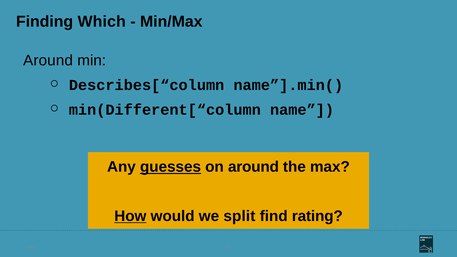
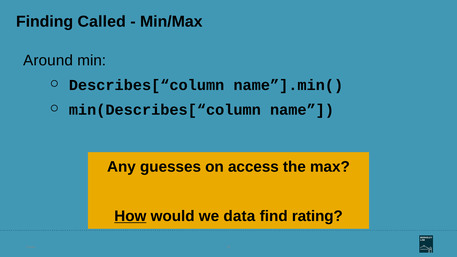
Which: Which -> Called
min(Different[“column: min(Different[“column -> min(Describes[“column
guesses underline: present -> none
on around: around -> access
split: split -> data
